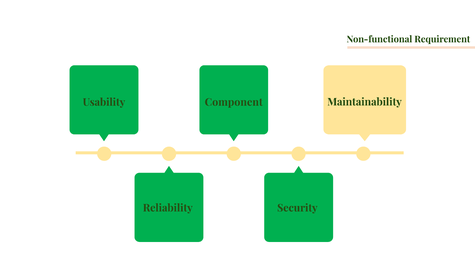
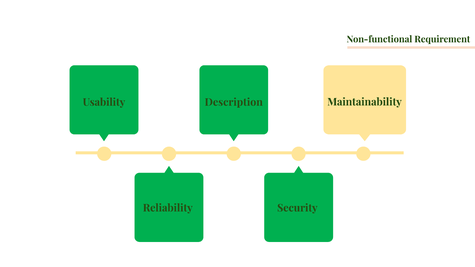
Component: Component -> Description
